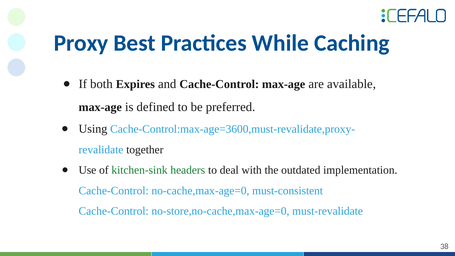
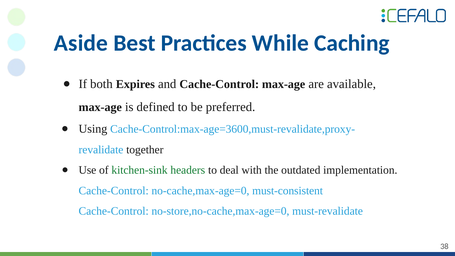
Proxy: Proxy -> Aside
